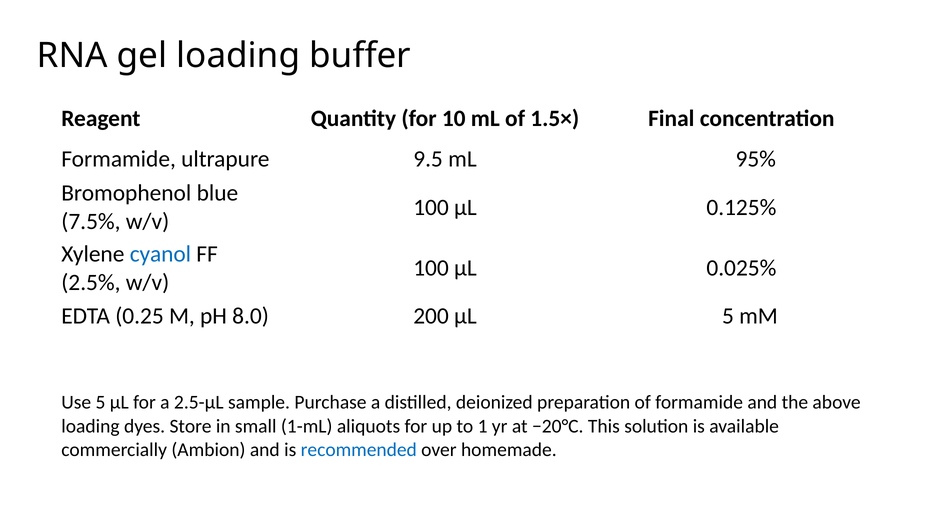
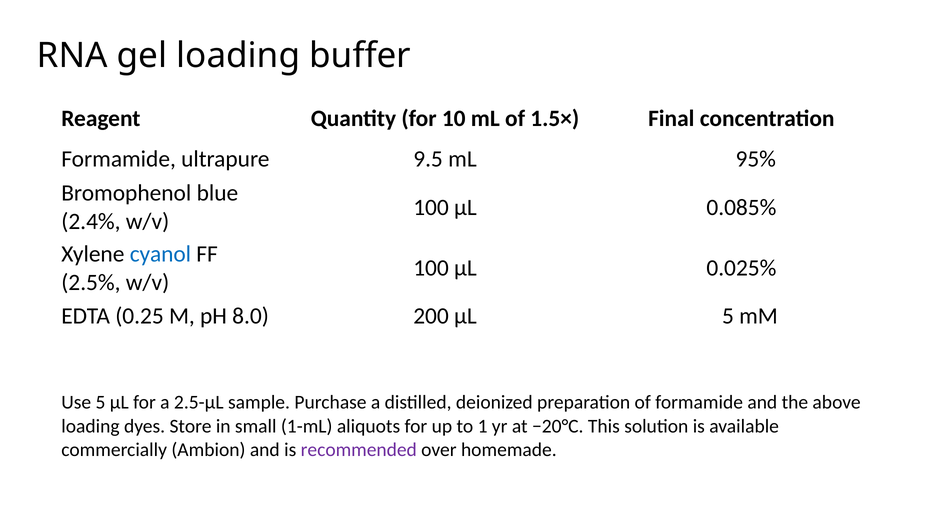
0.125%: 0.125% -> 0.085%
7.5%: 7.5% -> 2.4%
recommended colour: blue -> purple
